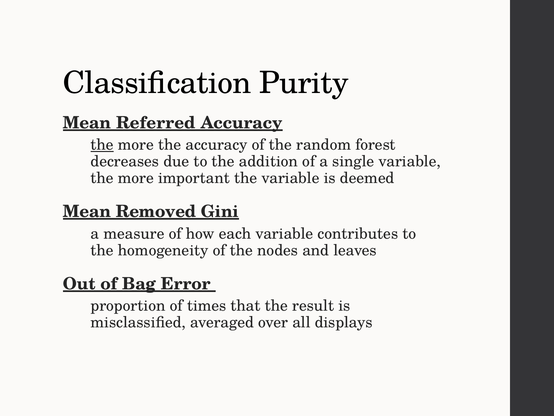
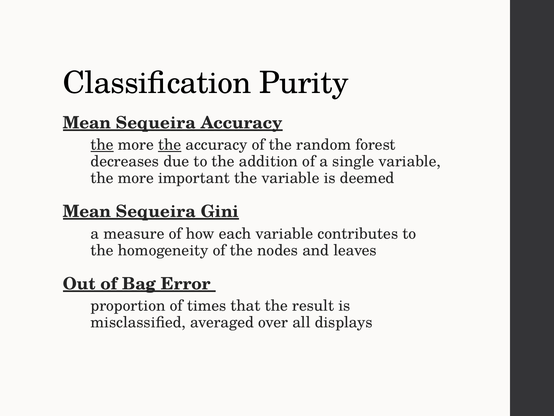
Referred at (156, 123): Referred -> Sequeira
the at (170, 145) underline: none -> present
Removed at (156, 211): Removed -> Sequeira
